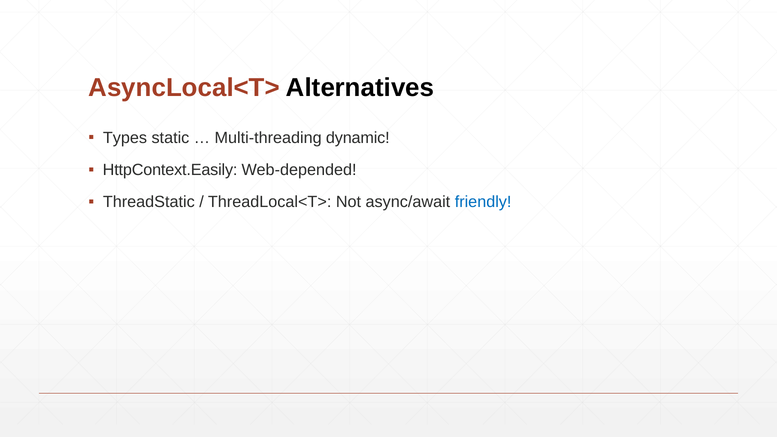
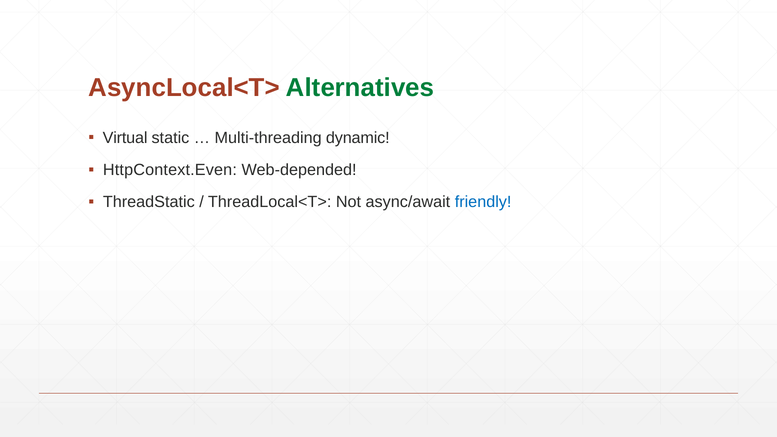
Alternatives colour: black -> green
Types: Types -> Virtual
HttpContext.Easily: HttpContext.Easily -> HttpContext.Even
